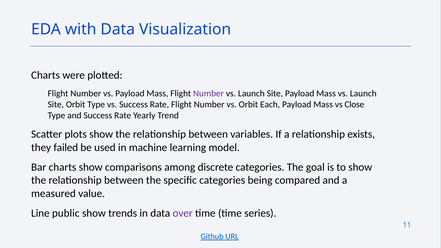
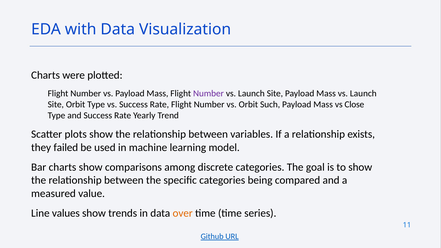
Each: Each -> Such
public: public -> values
over colour: purple -> orange
